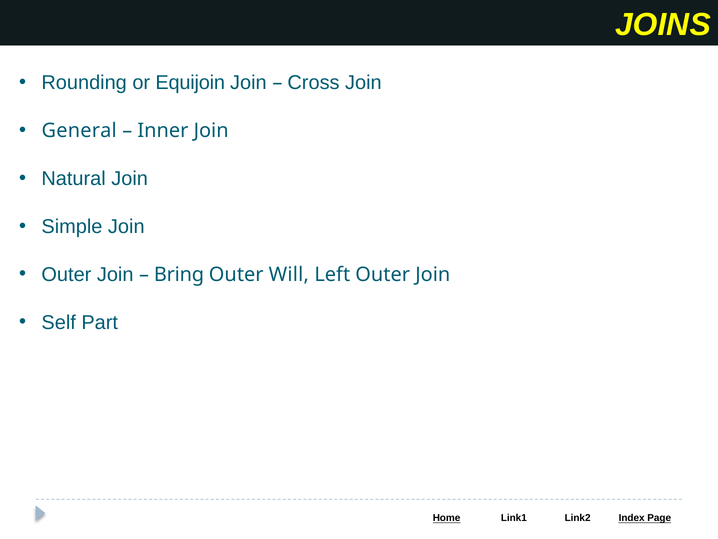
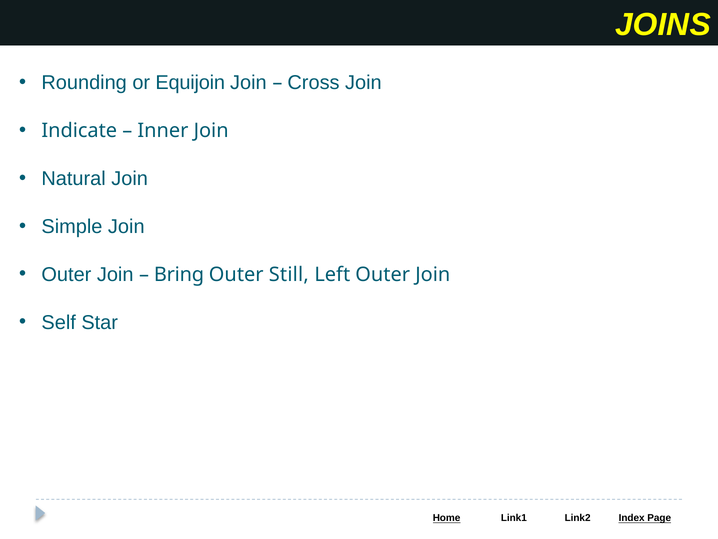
General: General -> Indicate
Will: Will -> Still
Part: Part -> Star
